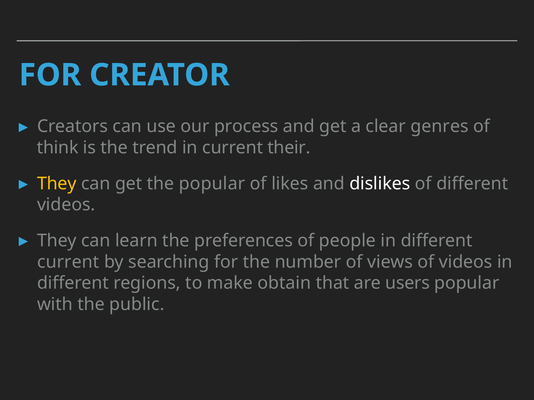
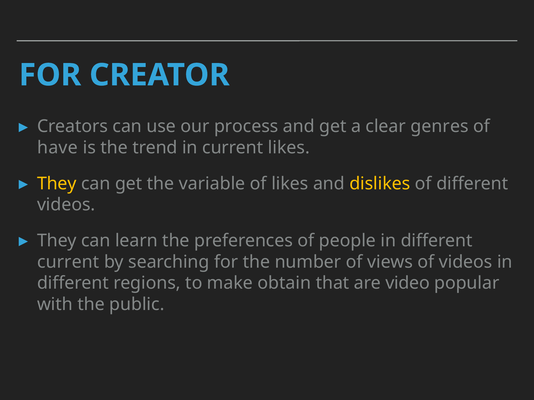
think: think -> have
current their: their -> likes
the popular: popular -> variable
dislikes colour: white -> yellow
users: users -> video
